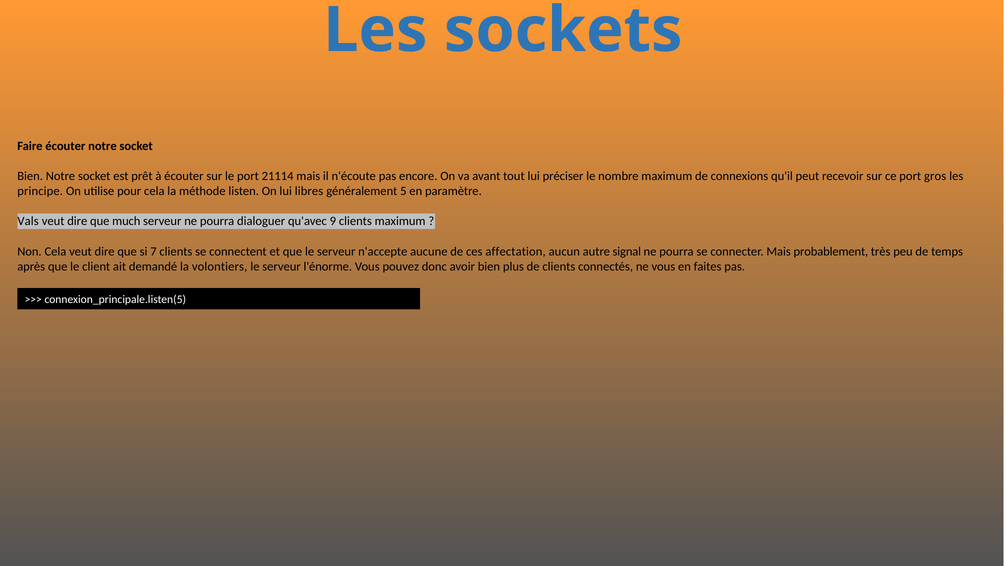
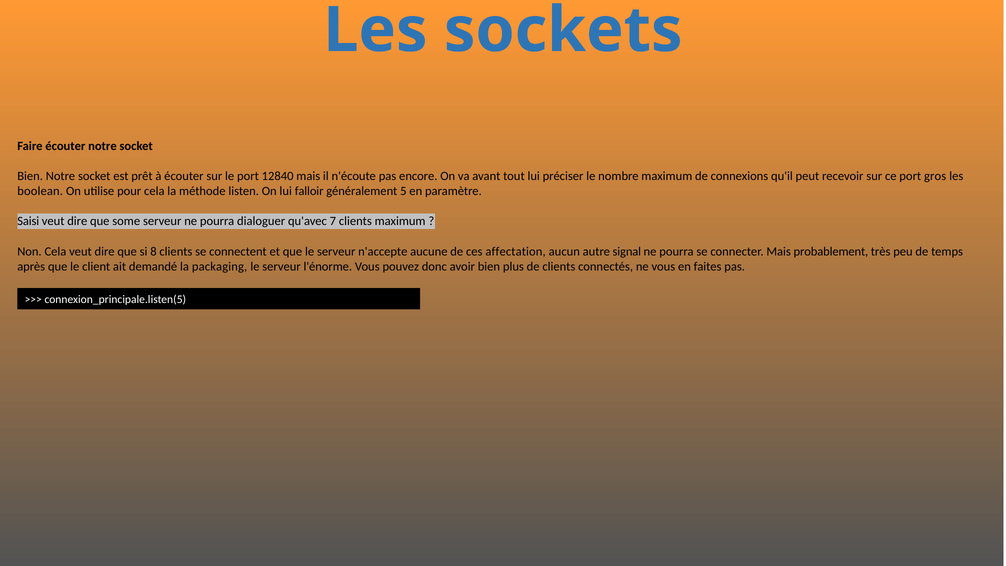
21114: 21114 -> 12840
principe: principe -> boolean
libres: libres -> falloir
Vals: Vals -> Saisi
much: much -> some
9: 9 -> 7
7: 7 -> 8
volontiers: volontiers -> packaging
